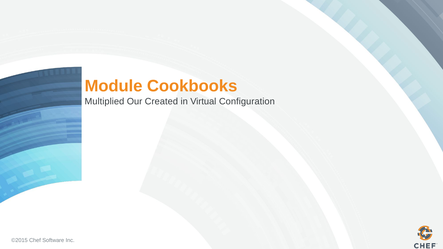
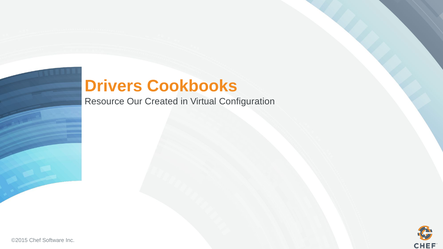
Module: Module -> Drivers
Multiplied: Multiplied -> Resource
